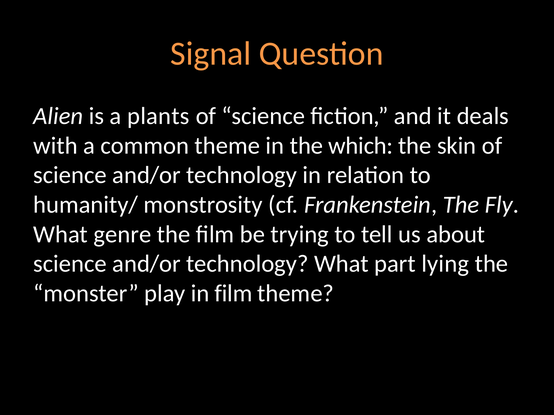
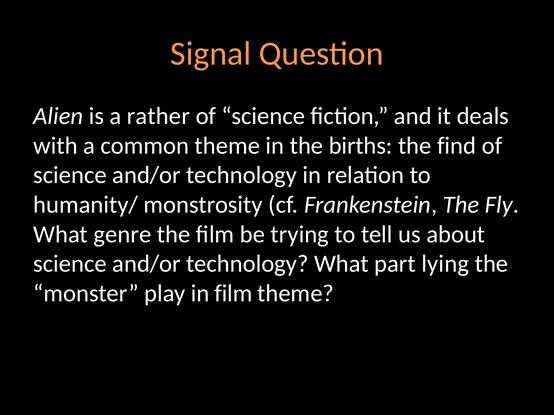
plants: plants -> rather
which: which -> births
skin: skin -> find
